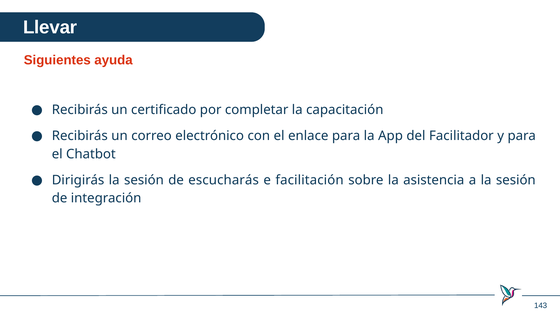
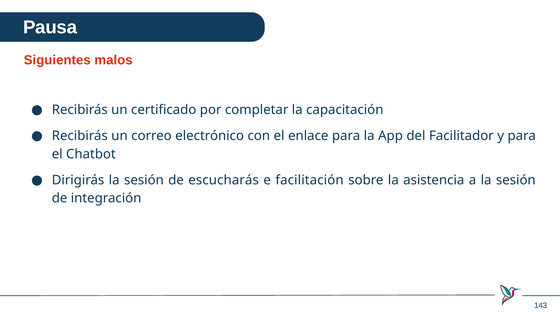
Llevar: Llevar -> Pausa
ayuda: ayuda -> malos
